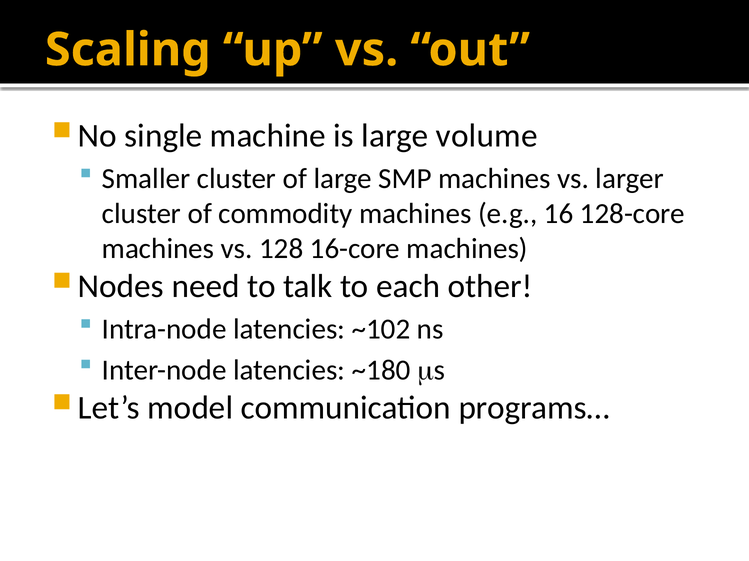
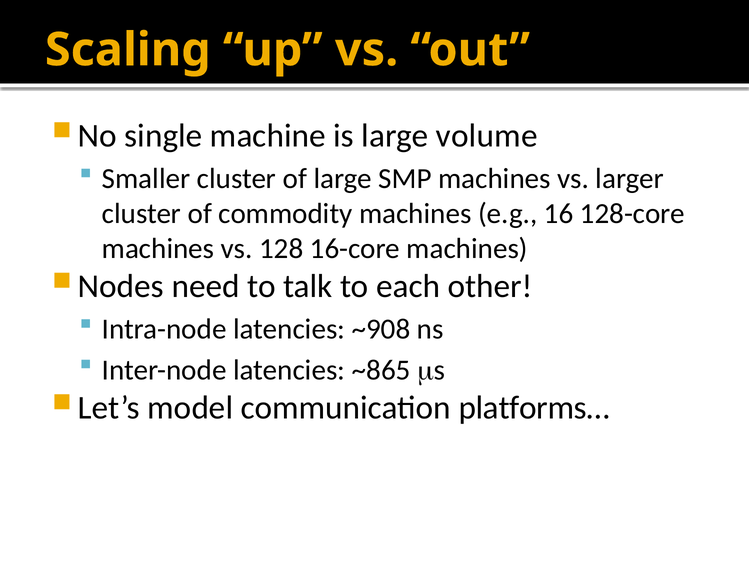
~102: ~102 -> ~908
~180: ~180 -> ~865
programs…: programs… -> platforms…
